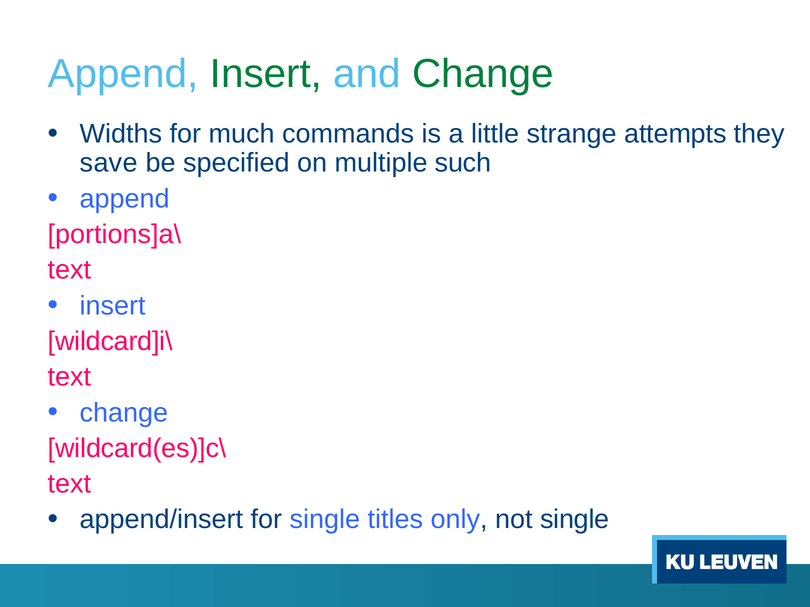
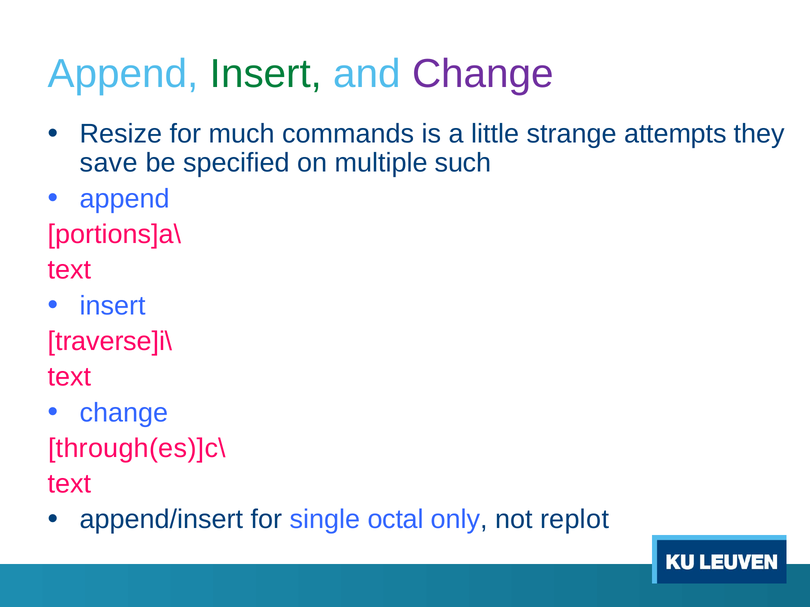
Change at (483, 74) colour: green -> purple
Widths: Widths -> Resize
wildcard]i\: wildcard]i\ -> traverse]i\
wildcard(es)]c\: wildcard(es)]c\ -> through(es)]c\
titles: titles -> octal
not single: single -> replot
